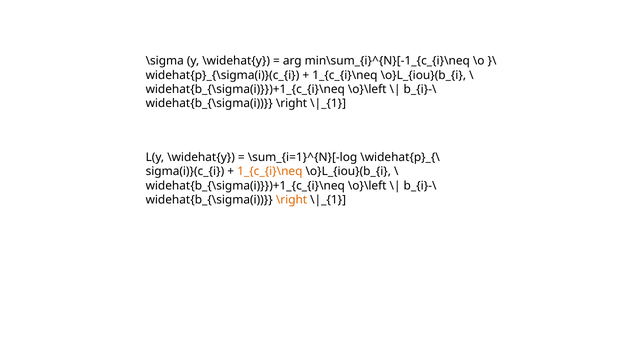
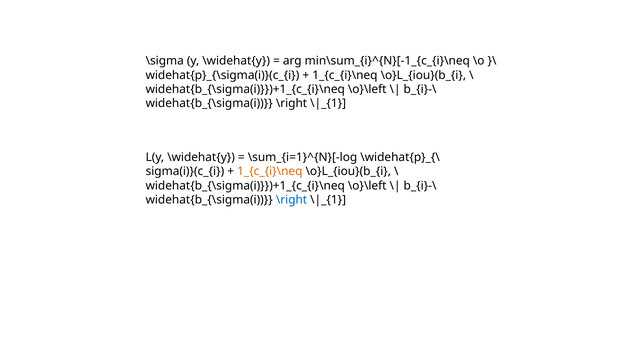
\right at (292, 200) colour: orange -> blue
